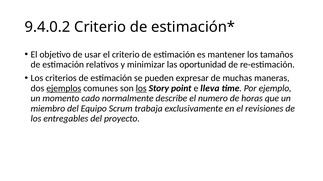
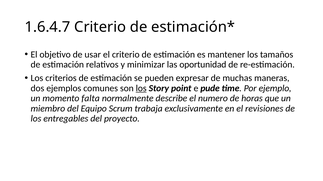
9.4.0.2: 9.4.0.2 -> 1.6.4.7
ejemplos underline: present -> none
lleva: lleva -> pude
cado: cado -> falta
